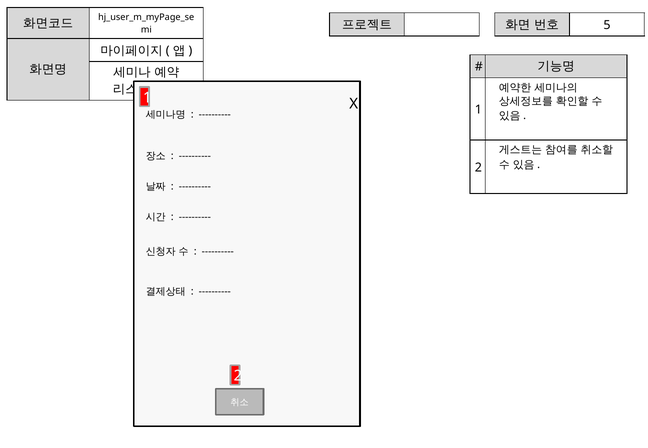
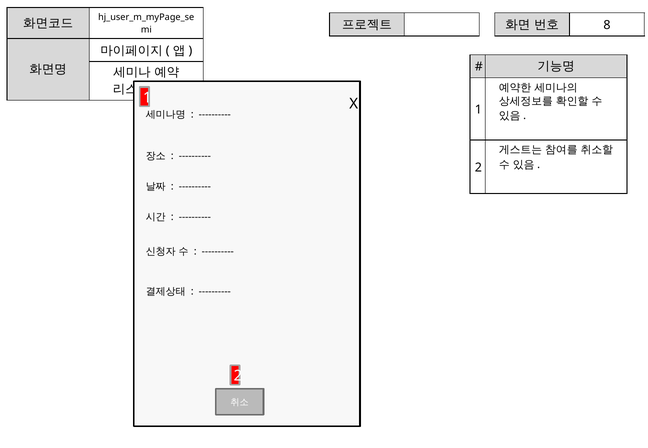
5: 5 -> 8
